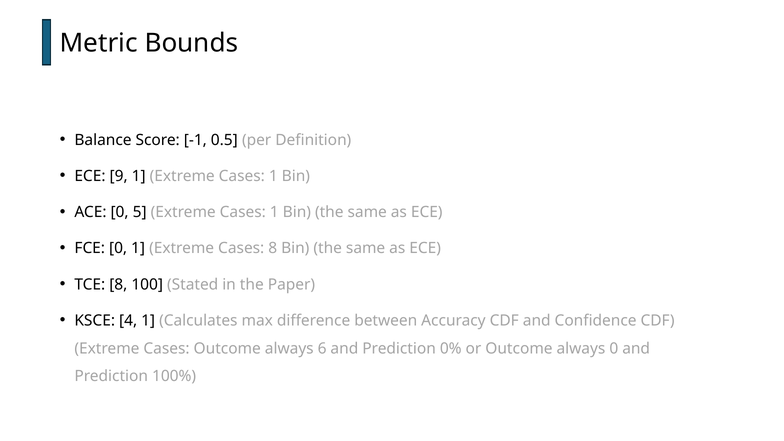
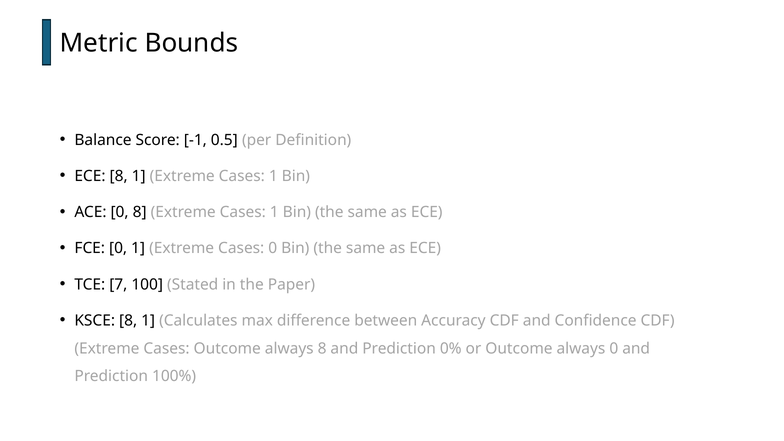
ECE 9: 9 -> 8
0 5: 5 -> 8
Cases 8: 8 -> 0
TCE 8: 8 -> 7
KSCE 4: 4 -> 8
always 6: 6 -> 8
